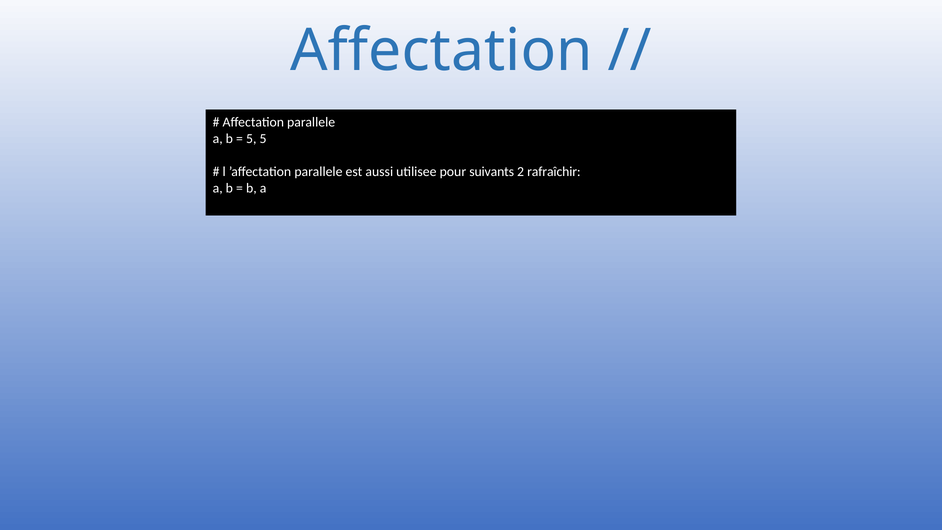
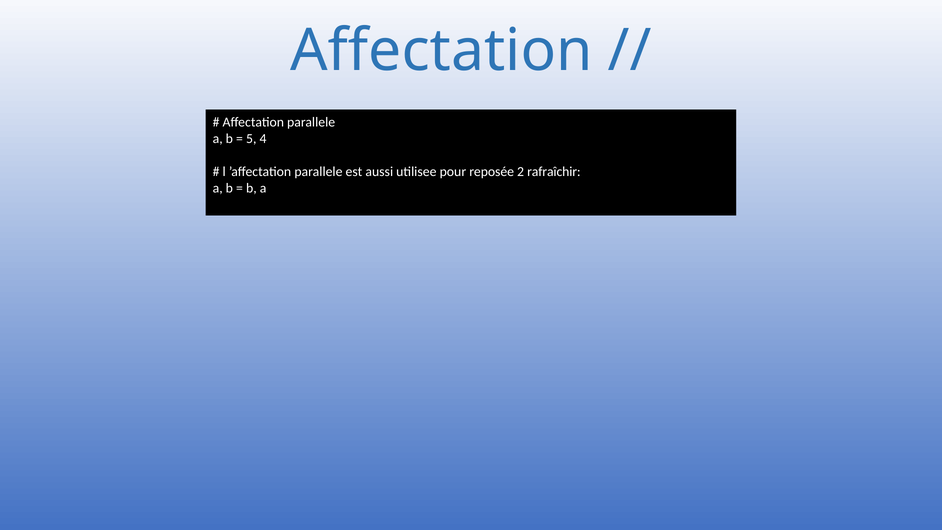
5 5: 5 -> 4
suivants: suivants -> reposée
